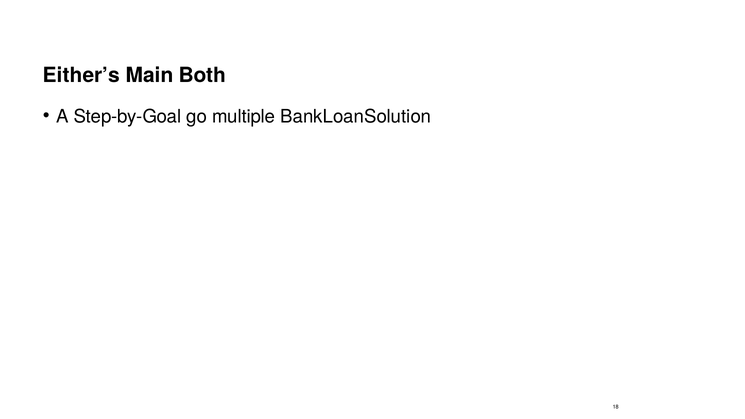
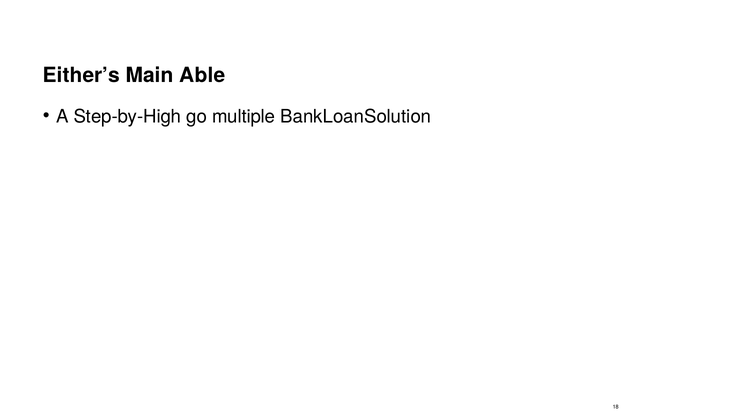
Both: Both -> Able
Step-by-Goal: Step-by-Goal -> Step-by-High
